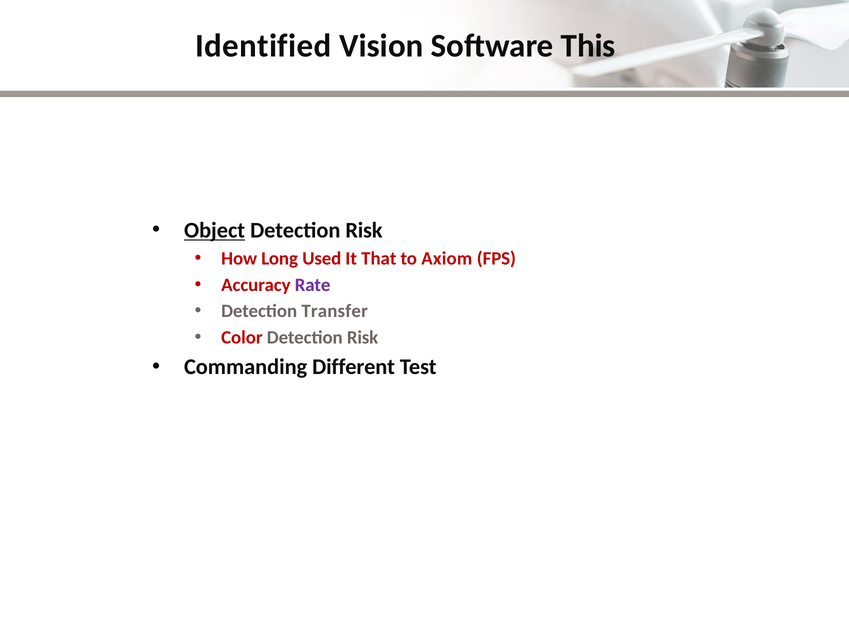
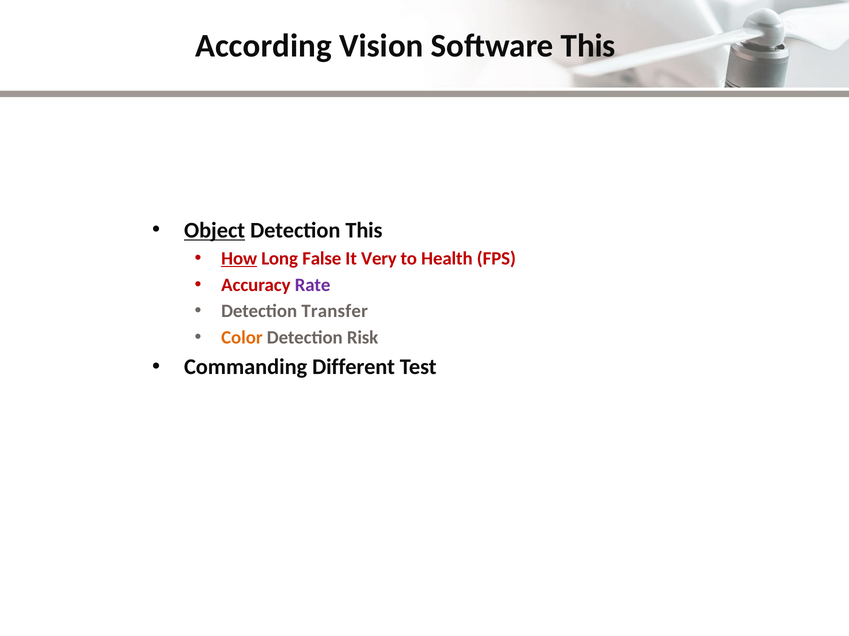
Identified: Identified -> According
Risk at (364, 231): Risk -> This
How underline: none -> present
Used: Used -> False
That: That -> Very
Axiom: Axiom -> Health
Color colour: red -> orange
